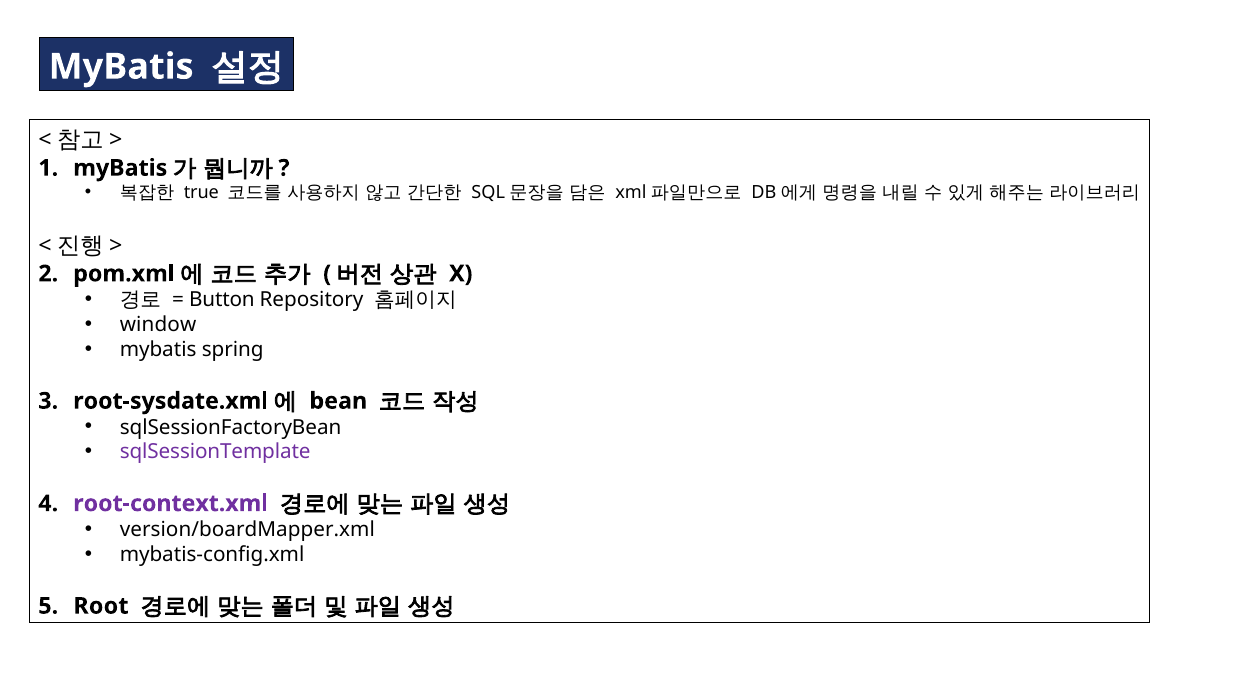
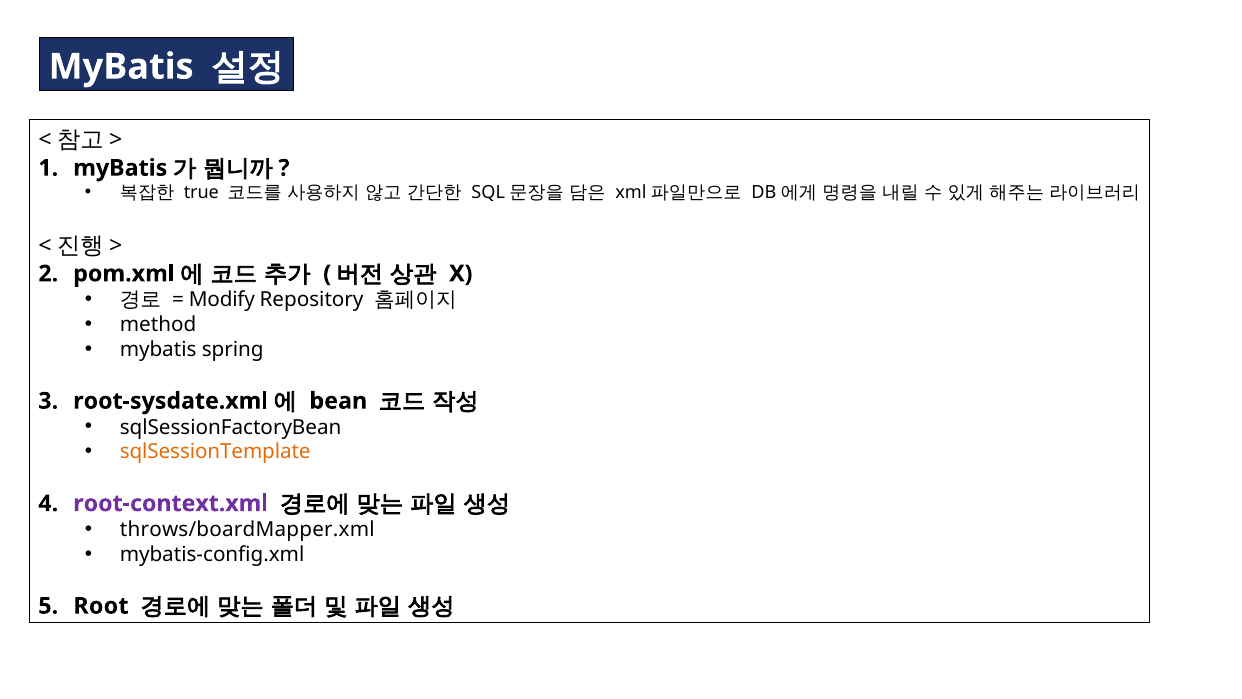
Button: Button -> Modify
window: window -> method
sqlSessionTemplate colour: purple -> orange
version/boardMapper.xml: version/boardMapper.xml -> throws/boardMapper.xml
